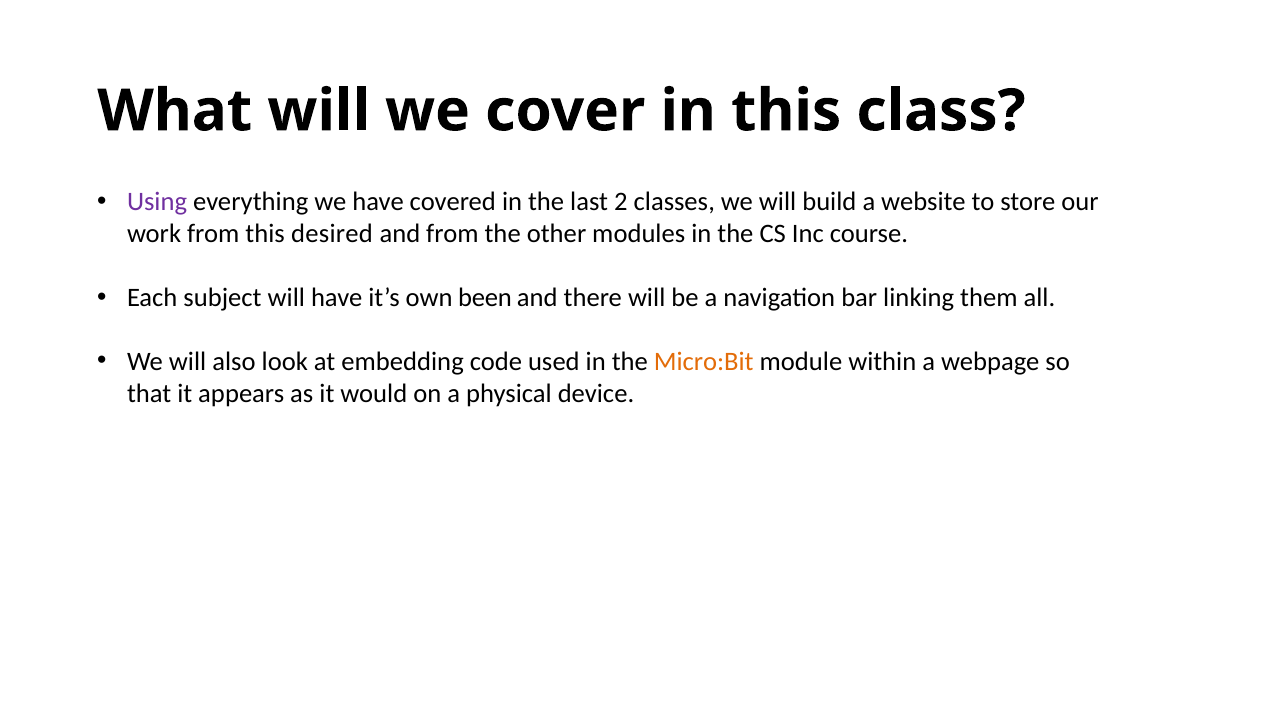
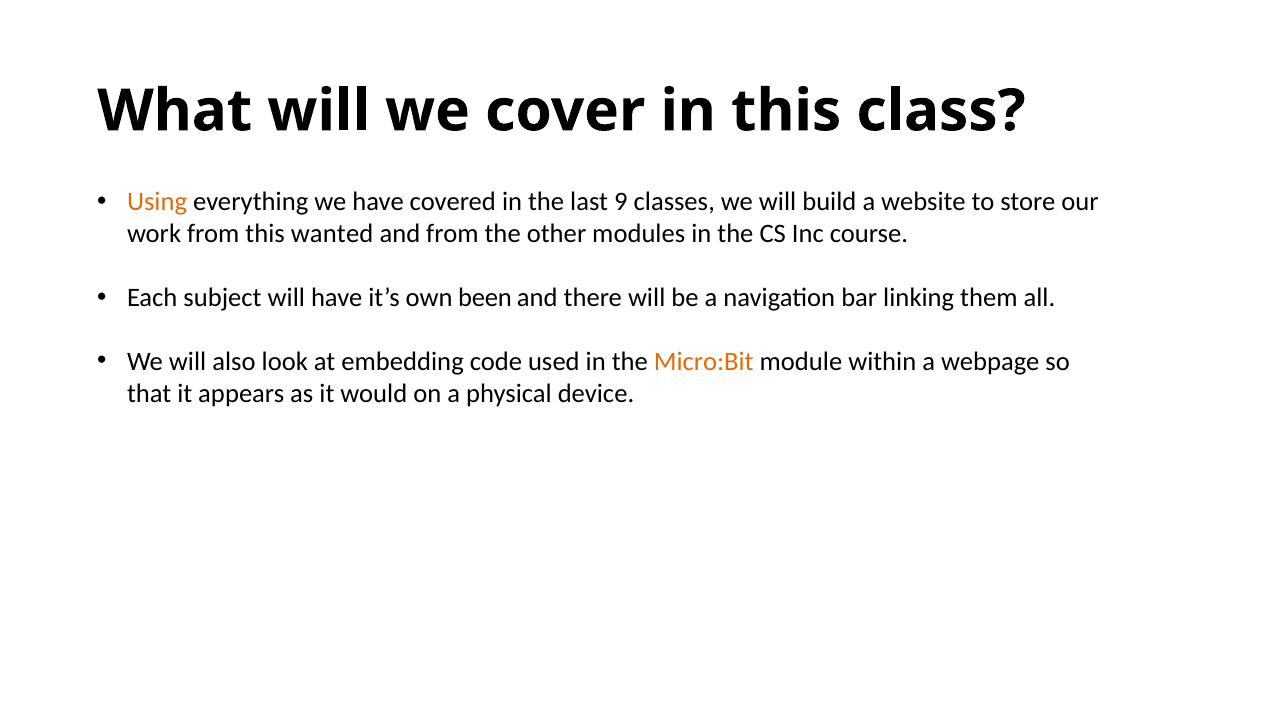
Using colour: purple -> orange
2: 2 -> 9
desired: desired -> wanted
